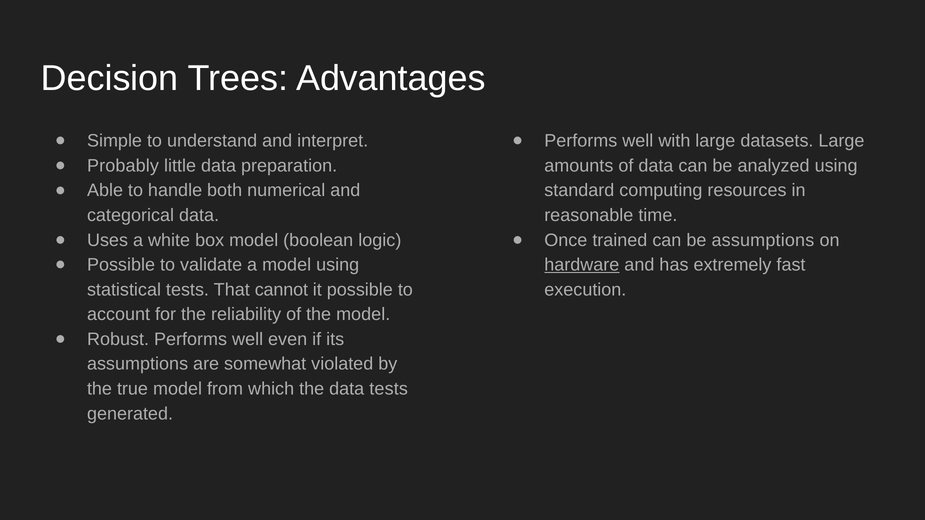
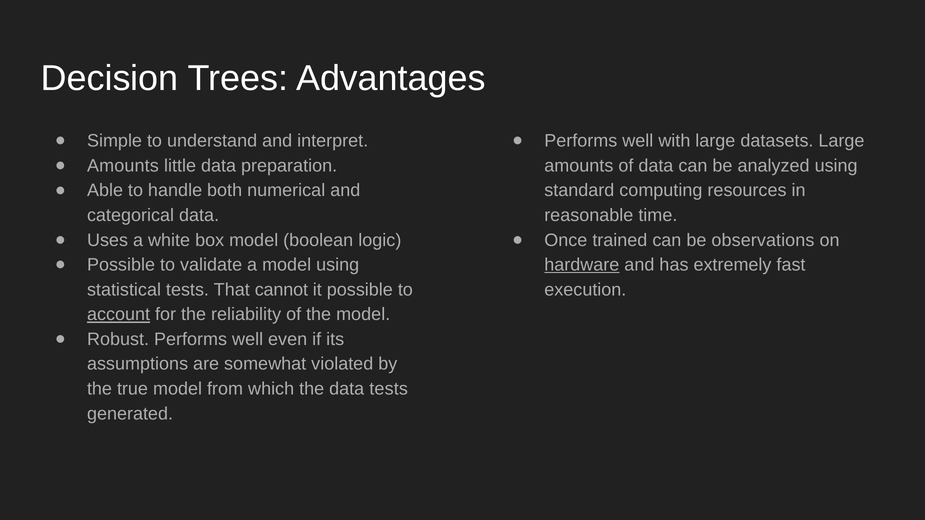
Probably at (123, 166): Probably -> Amounts
be assumptions: assumptions -> observations
account underline: none -> present
